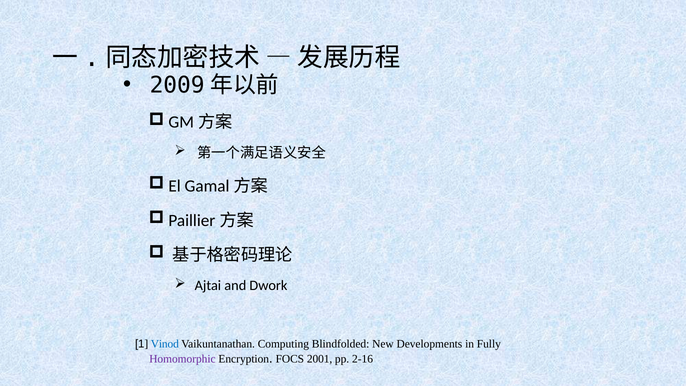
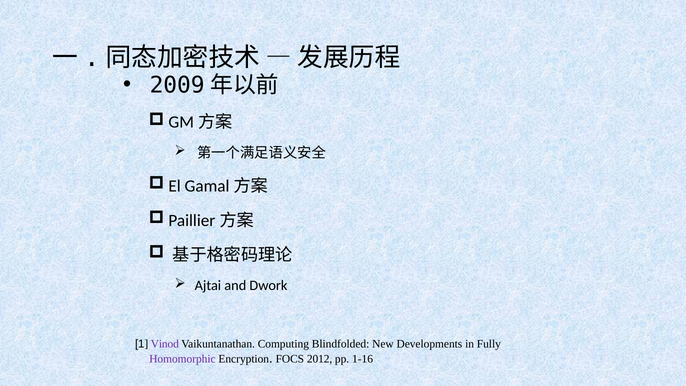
Vinod colour: blue -> purple
2001: 2001 -> 2012
2-16: 2-16 -> 1-16
